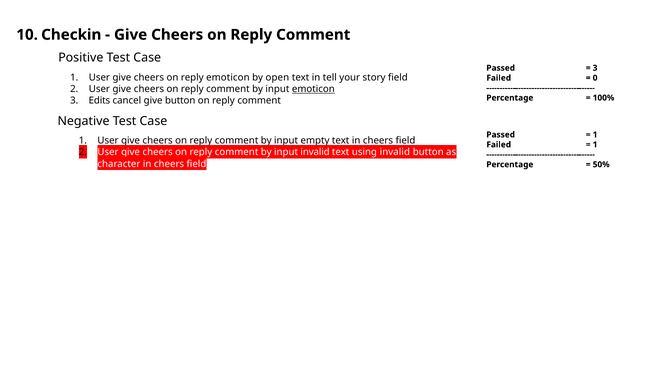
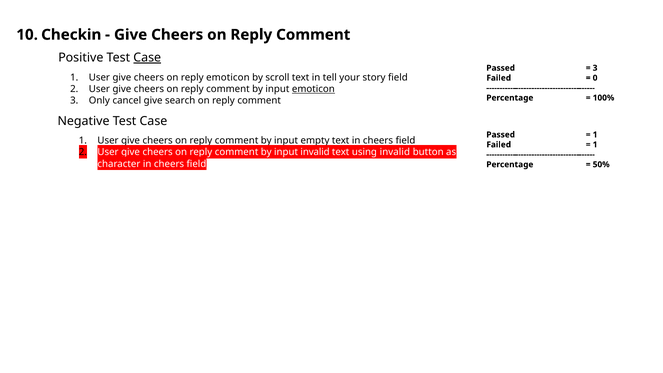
Case at (147, 58) underline: none -> present
open: open -> scroll
Edits: Edits -> Only
give button: button -> search
